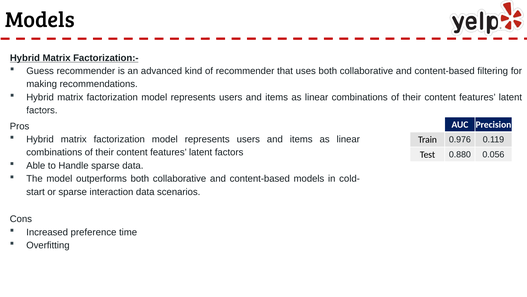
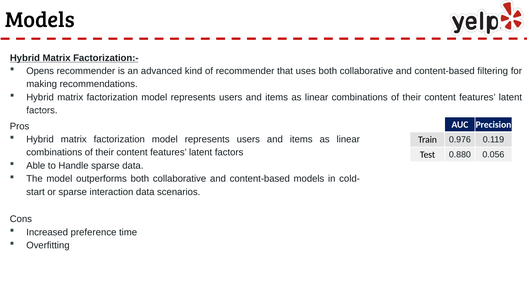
Guess: Guess -> Opens
